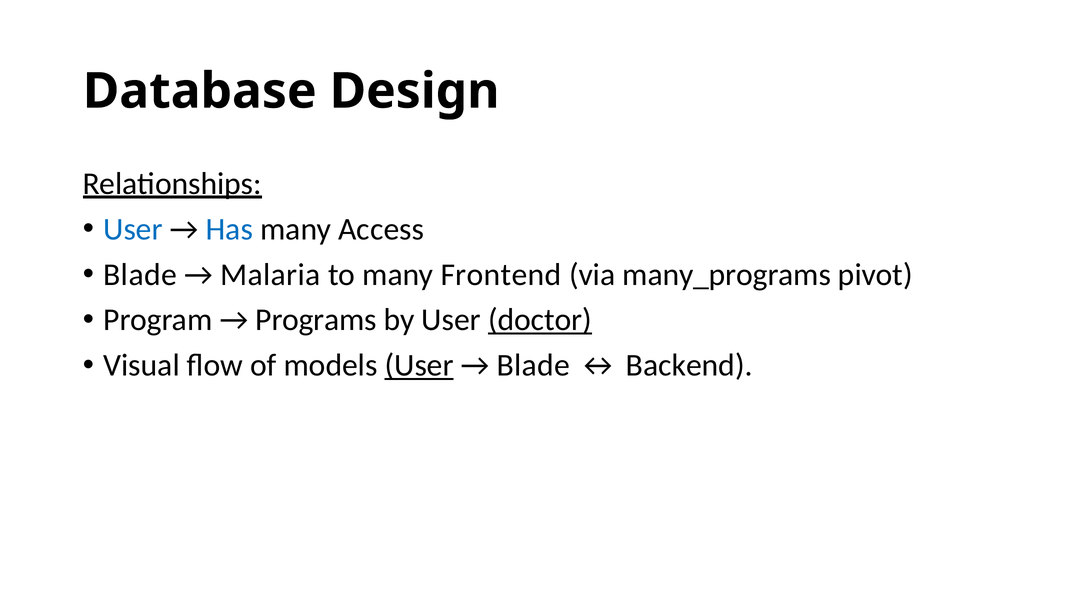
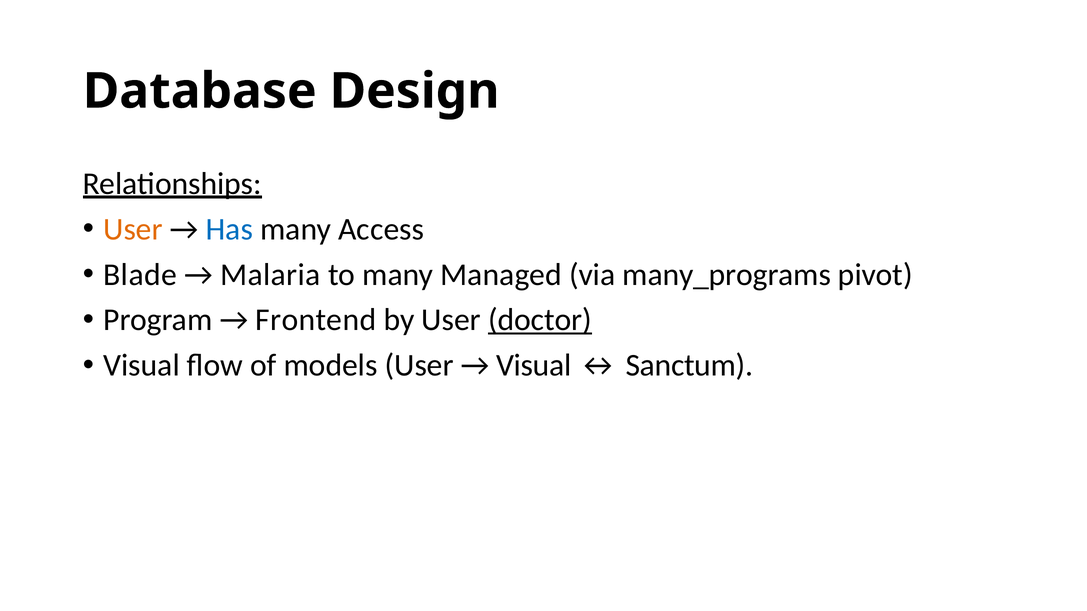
User at (133, 229) colour: blue -> orange
Frontend: Frontend -> Managed
Programs: Programs -> Frontend
User at (419, 366) underline: present -> none
Blade at (534, 366): Blade -> Visual
Backend: Backend -> Sanctum
